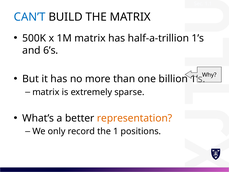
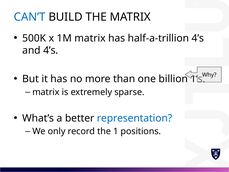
half-a-trillion 1’s: 1’s -> 4’s
and 6’s: 6’s -> 4’s
representation colour: orange -> blue
